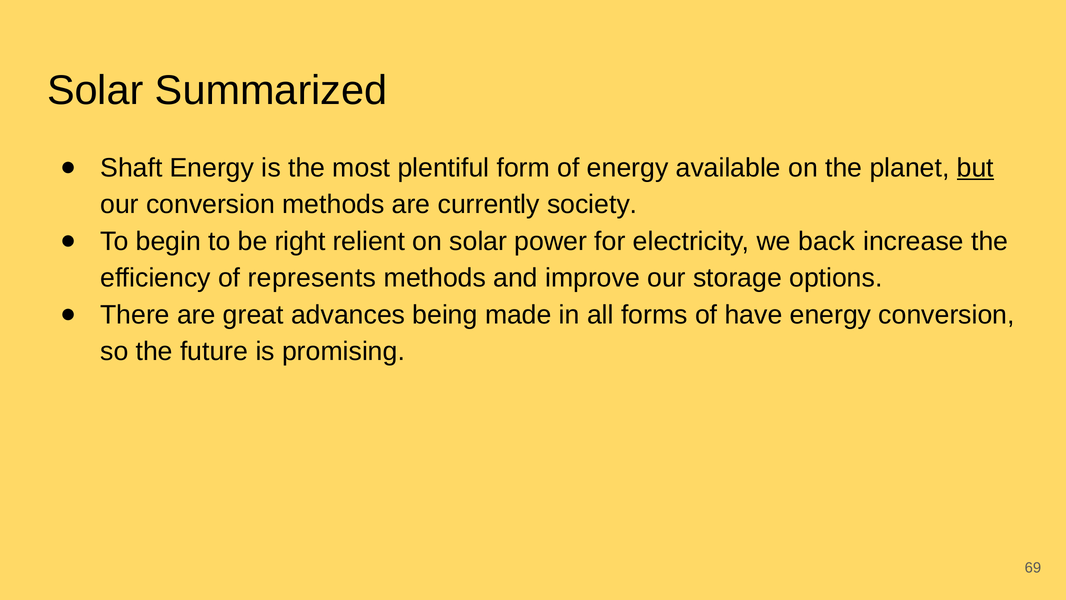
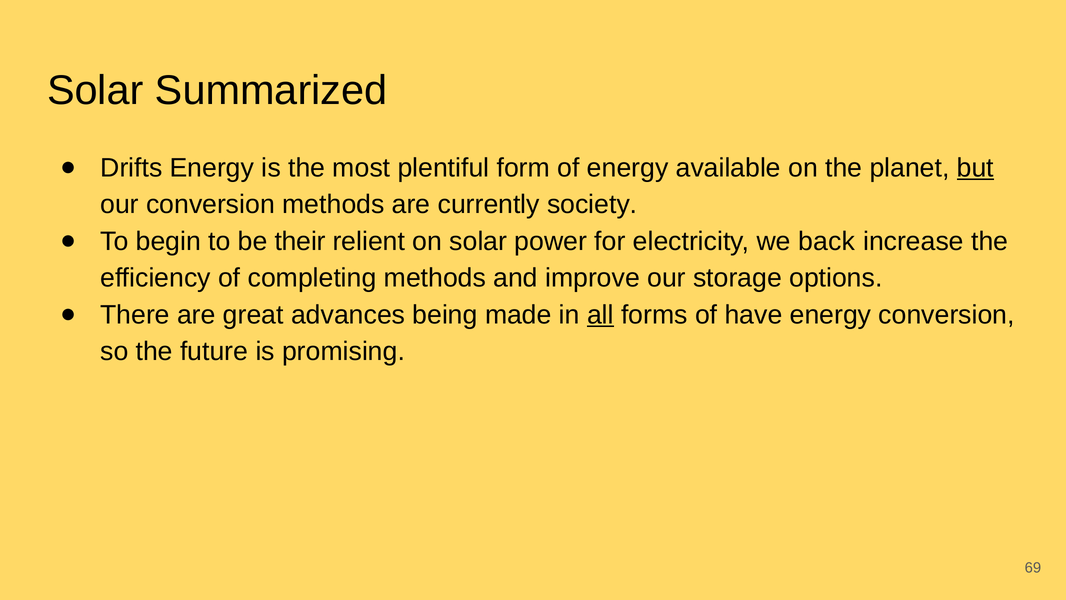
Shaft: Shaft -> Drifts
right: right -> their
represents: represents -> completing
all underline: none -> present
